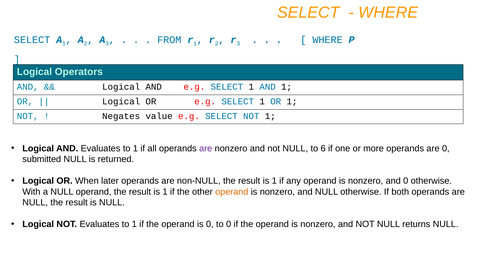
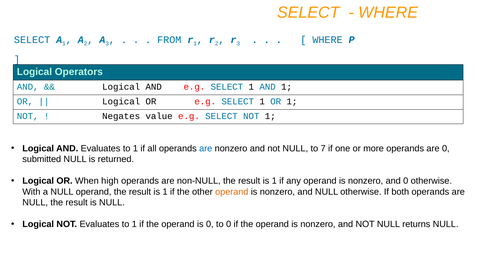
are at (206, 148) colour: purple -> blue
6: 6 -> 7
later: later -> high
